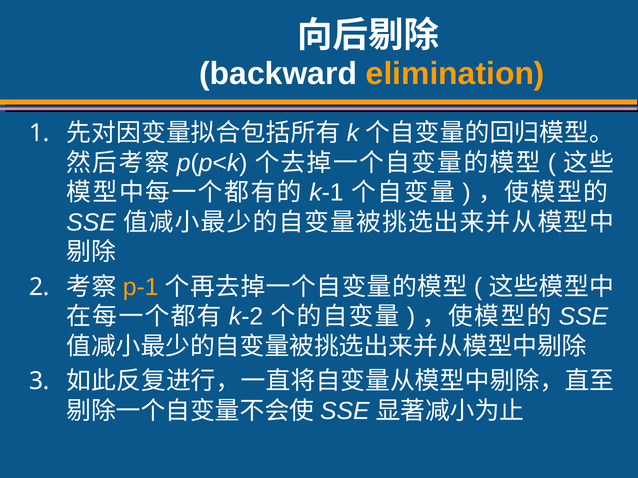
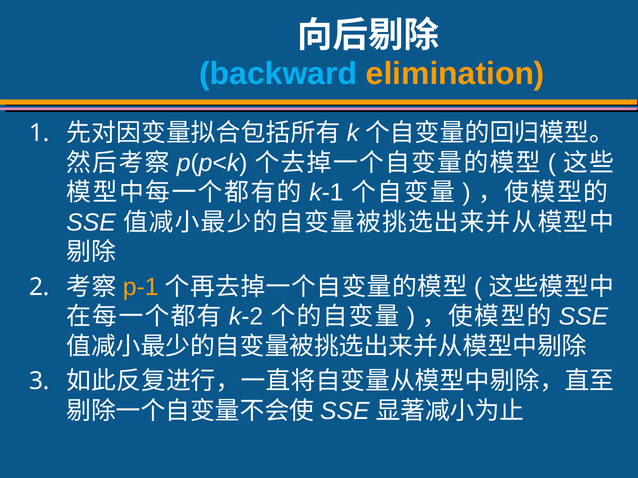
backward colour: white -> light blue
